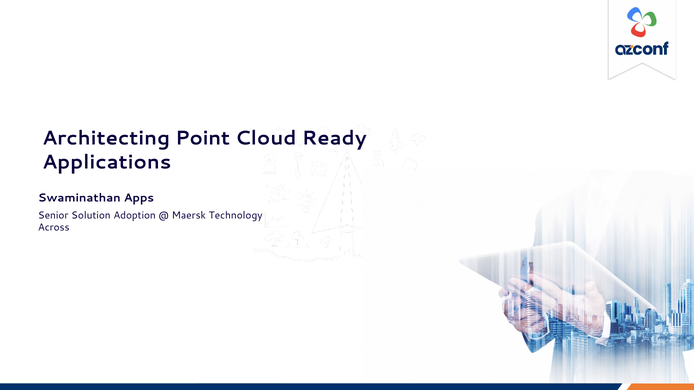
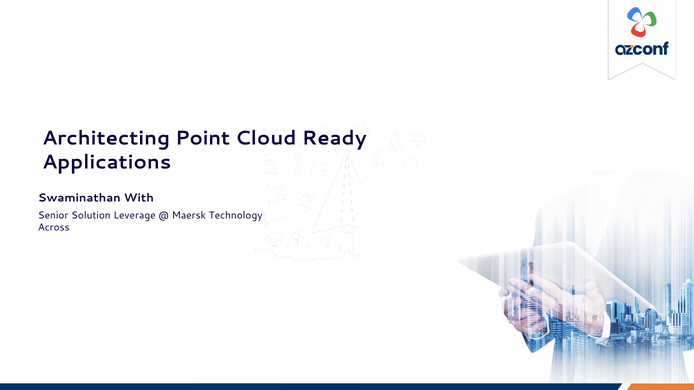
Apps: Apps -> With
Adoption: Adoption -> Leverage
